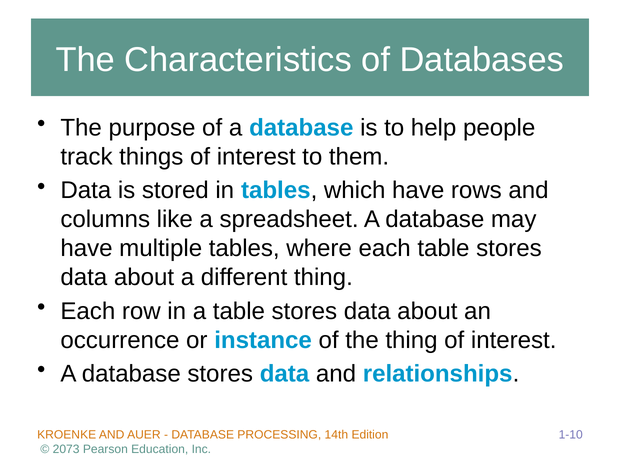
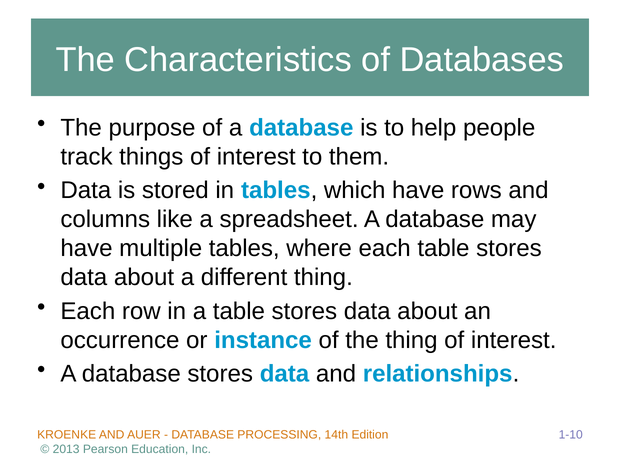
2073: 2073 -> 2013
